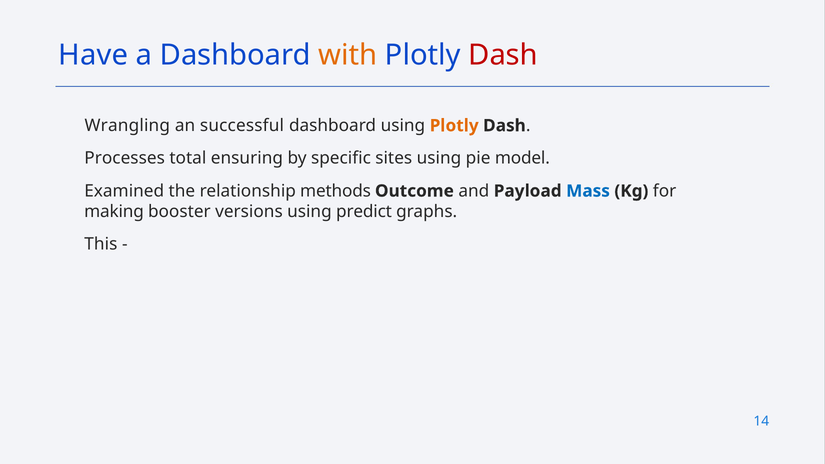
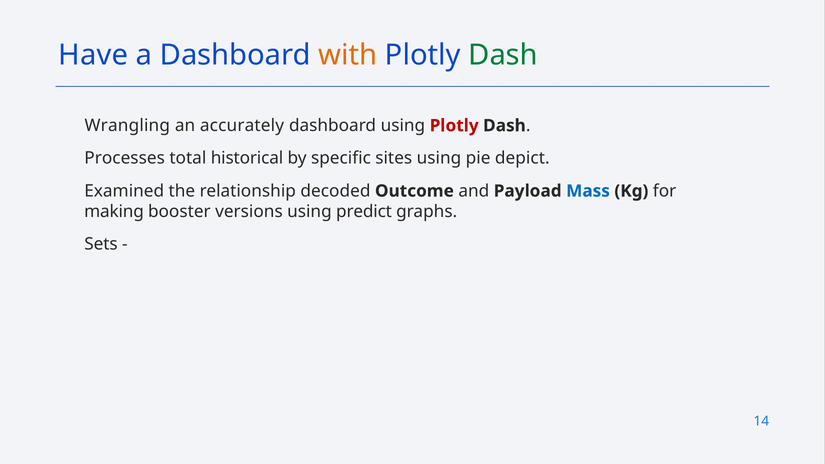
Dash at (503, 55) colour: red -> green
successful: successful -> accurately
Plotly at (454, 126) colour: orange -> red
ensuring: ensuring -> historical
model: model -> depict
methods: methods -> decoded
This: This -> Sets
